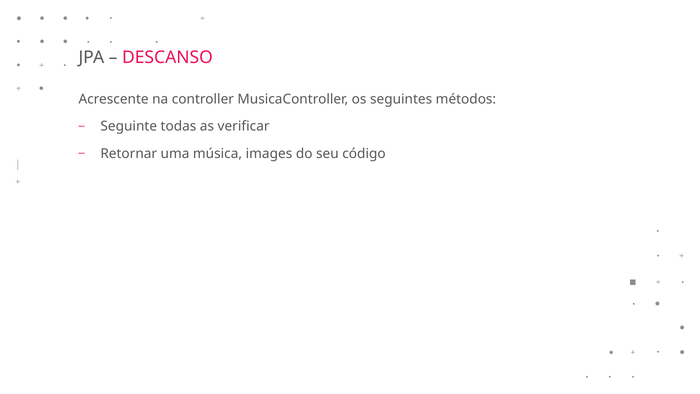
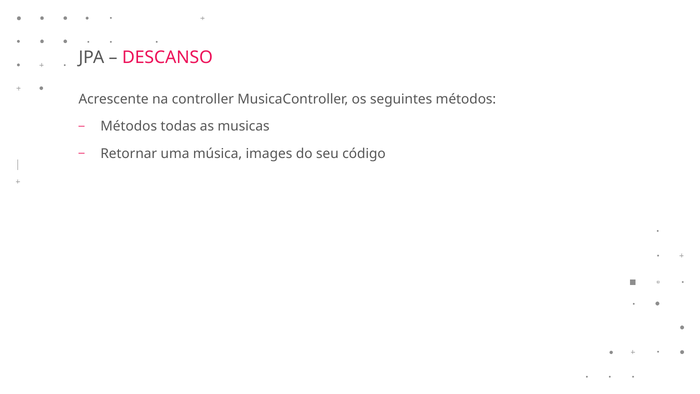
Seguinte at (129, 126): Seguinte -> Métodos
verificar: verificar -> musicas
